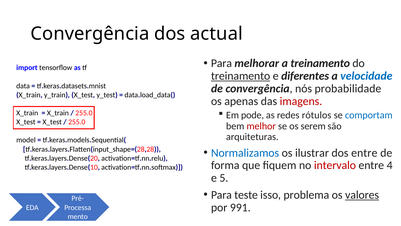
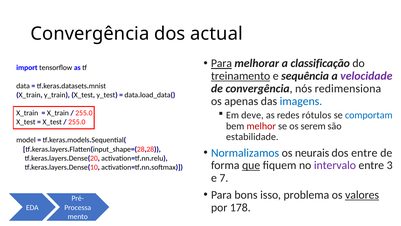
Para at (221, 63) underline: none -> present
a treinamento: treinamento -> classificação
diferentes: diferentes -> sequência
velocidade colour: blue -> purple
probabilidade: probabilidade -> redimensiona
imagens colour: red -> blue
pode: pode -> deve
arquiteturas: arquiteturas -> estabilidade
ilustrar: ilustrar -> neurais
que underline: none -> present
intervalo colour: red -> purple
4: 4 -> 3
5: 5 -> 7
teste: teste -> bons
991: 991 -> 178
